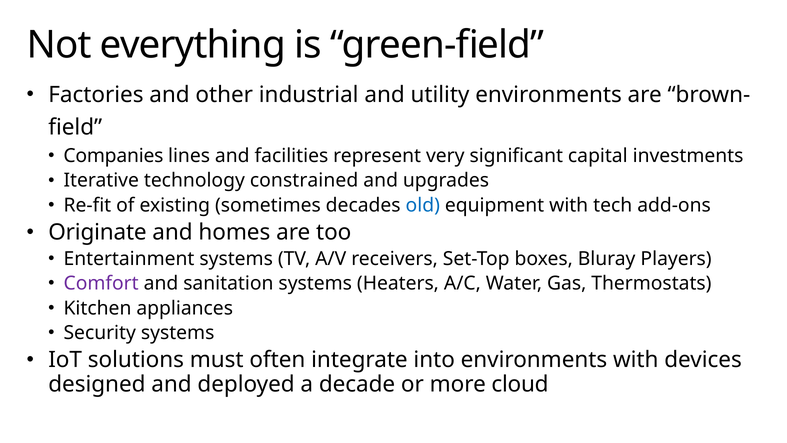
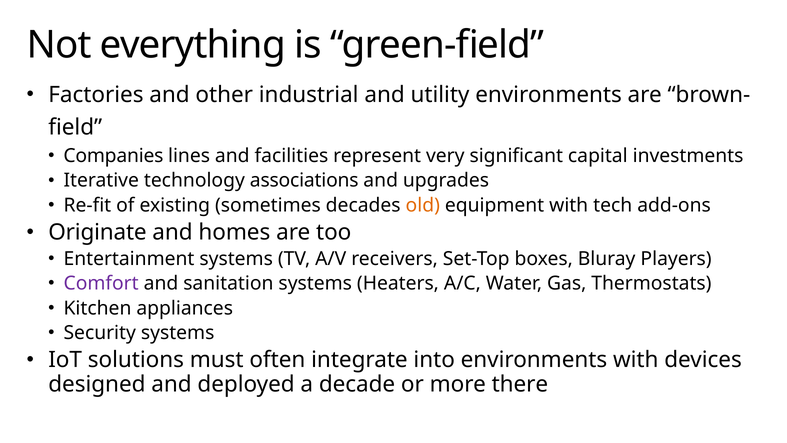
constrained: constrained -> associations
old colour: blue -> orange
cloud: cloud -> there
